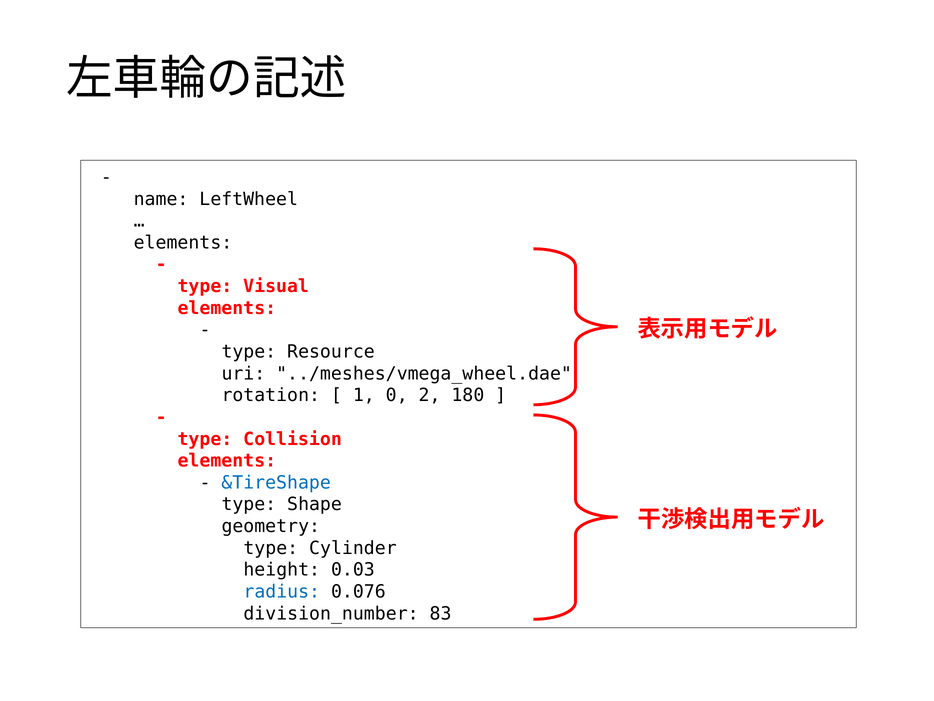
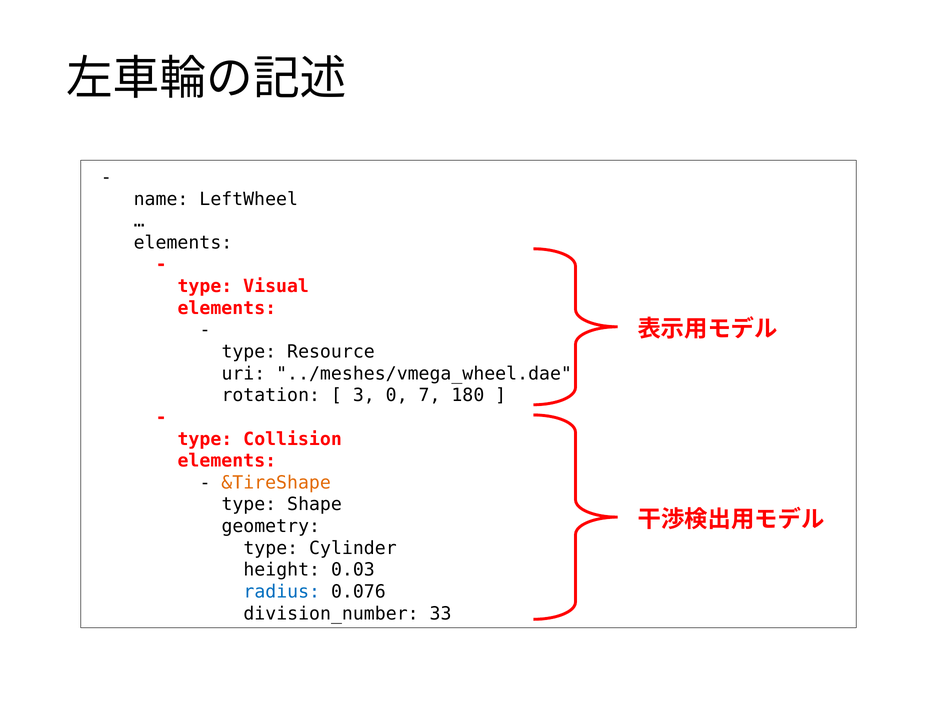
1: 1 -> 3
2: 2 -> 7
&TireShape colour: blue -> orange
83: 83 -> 33
